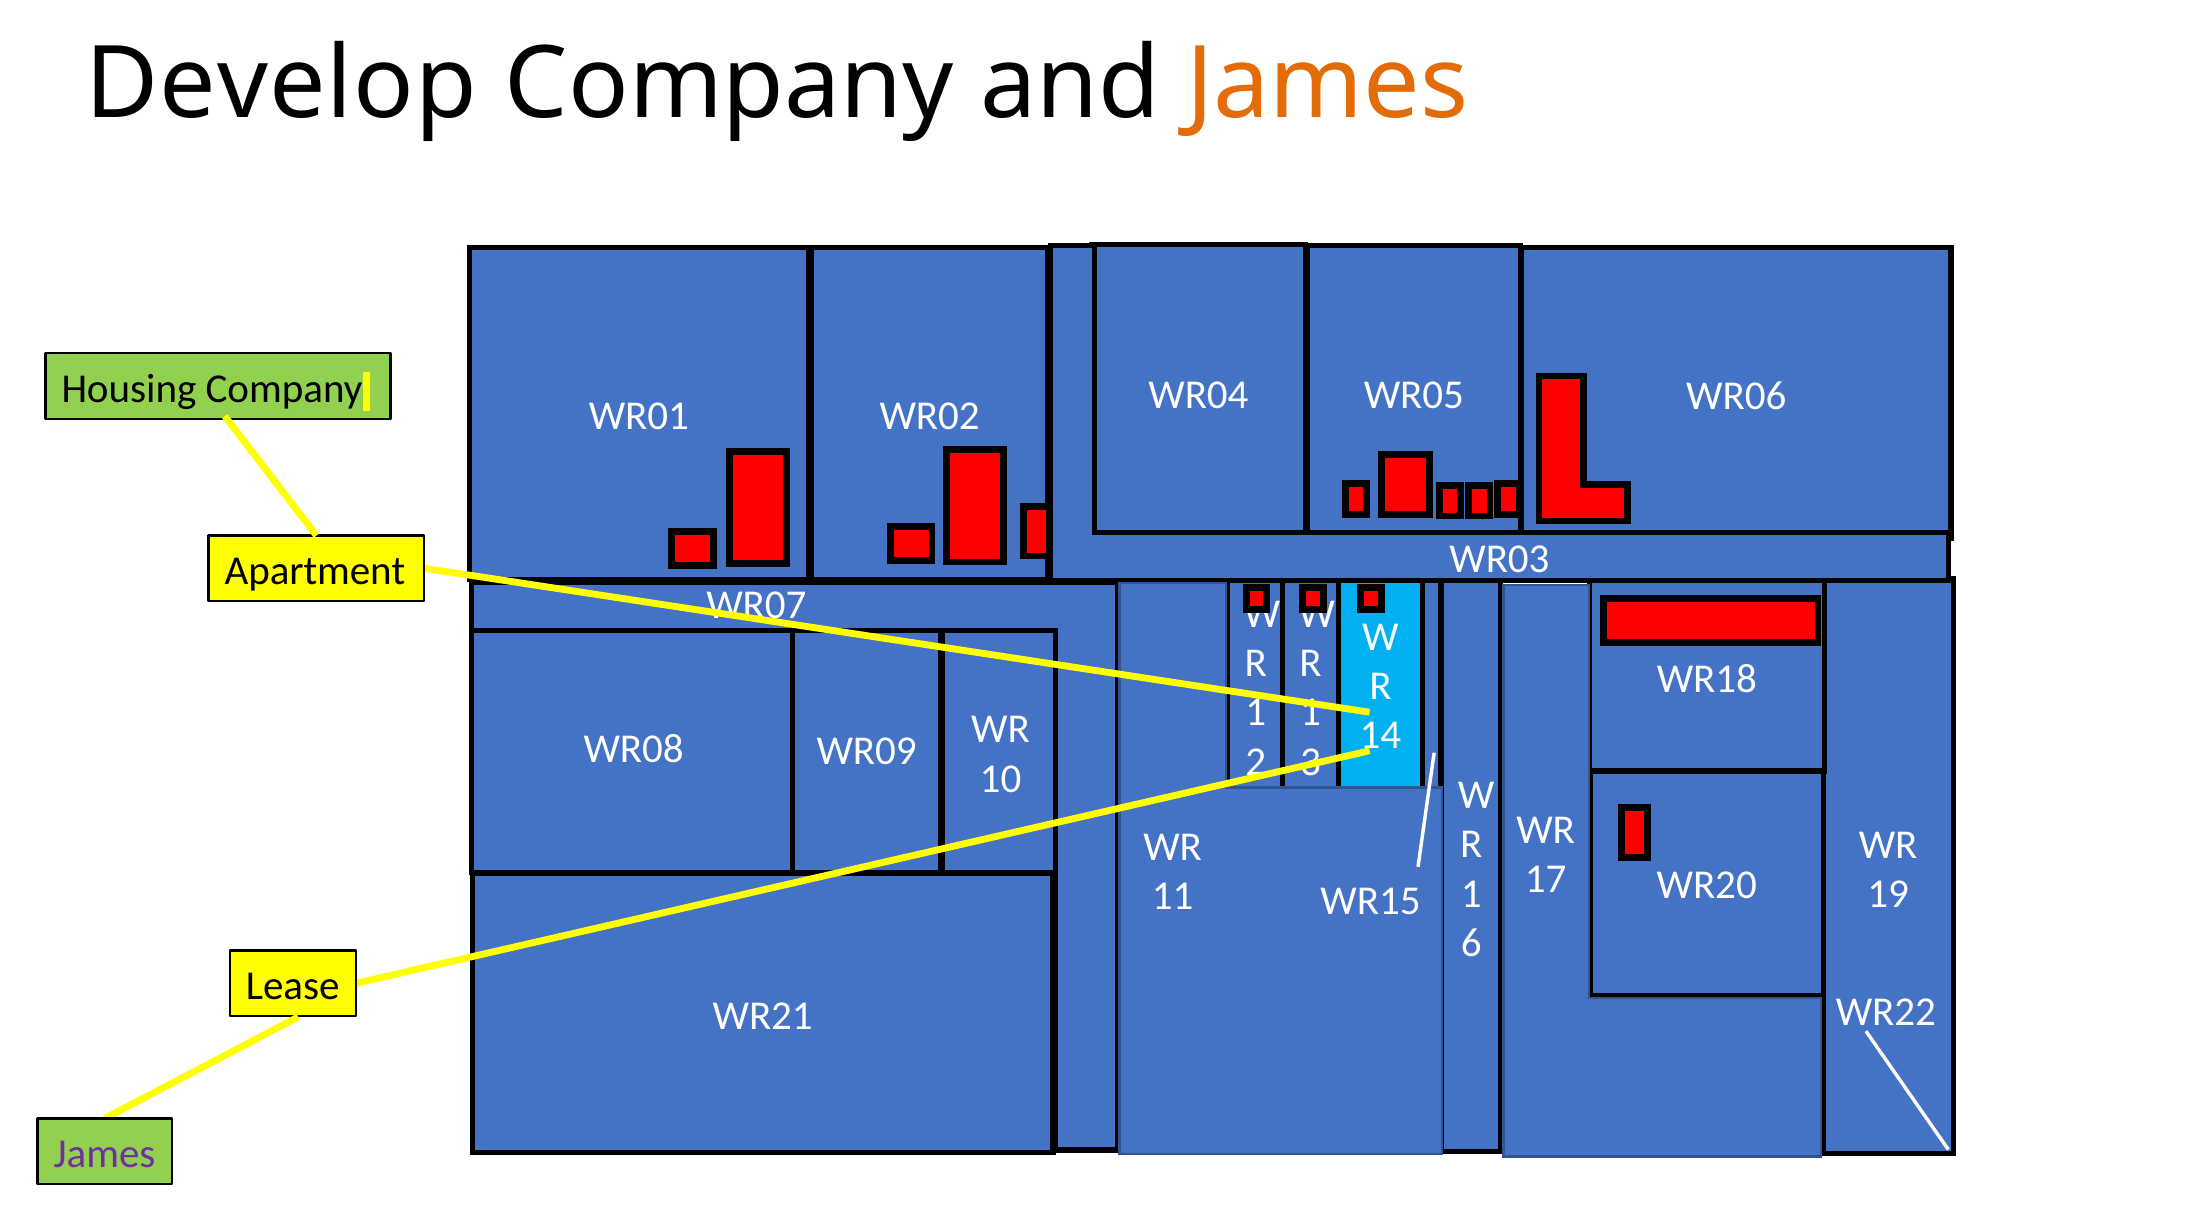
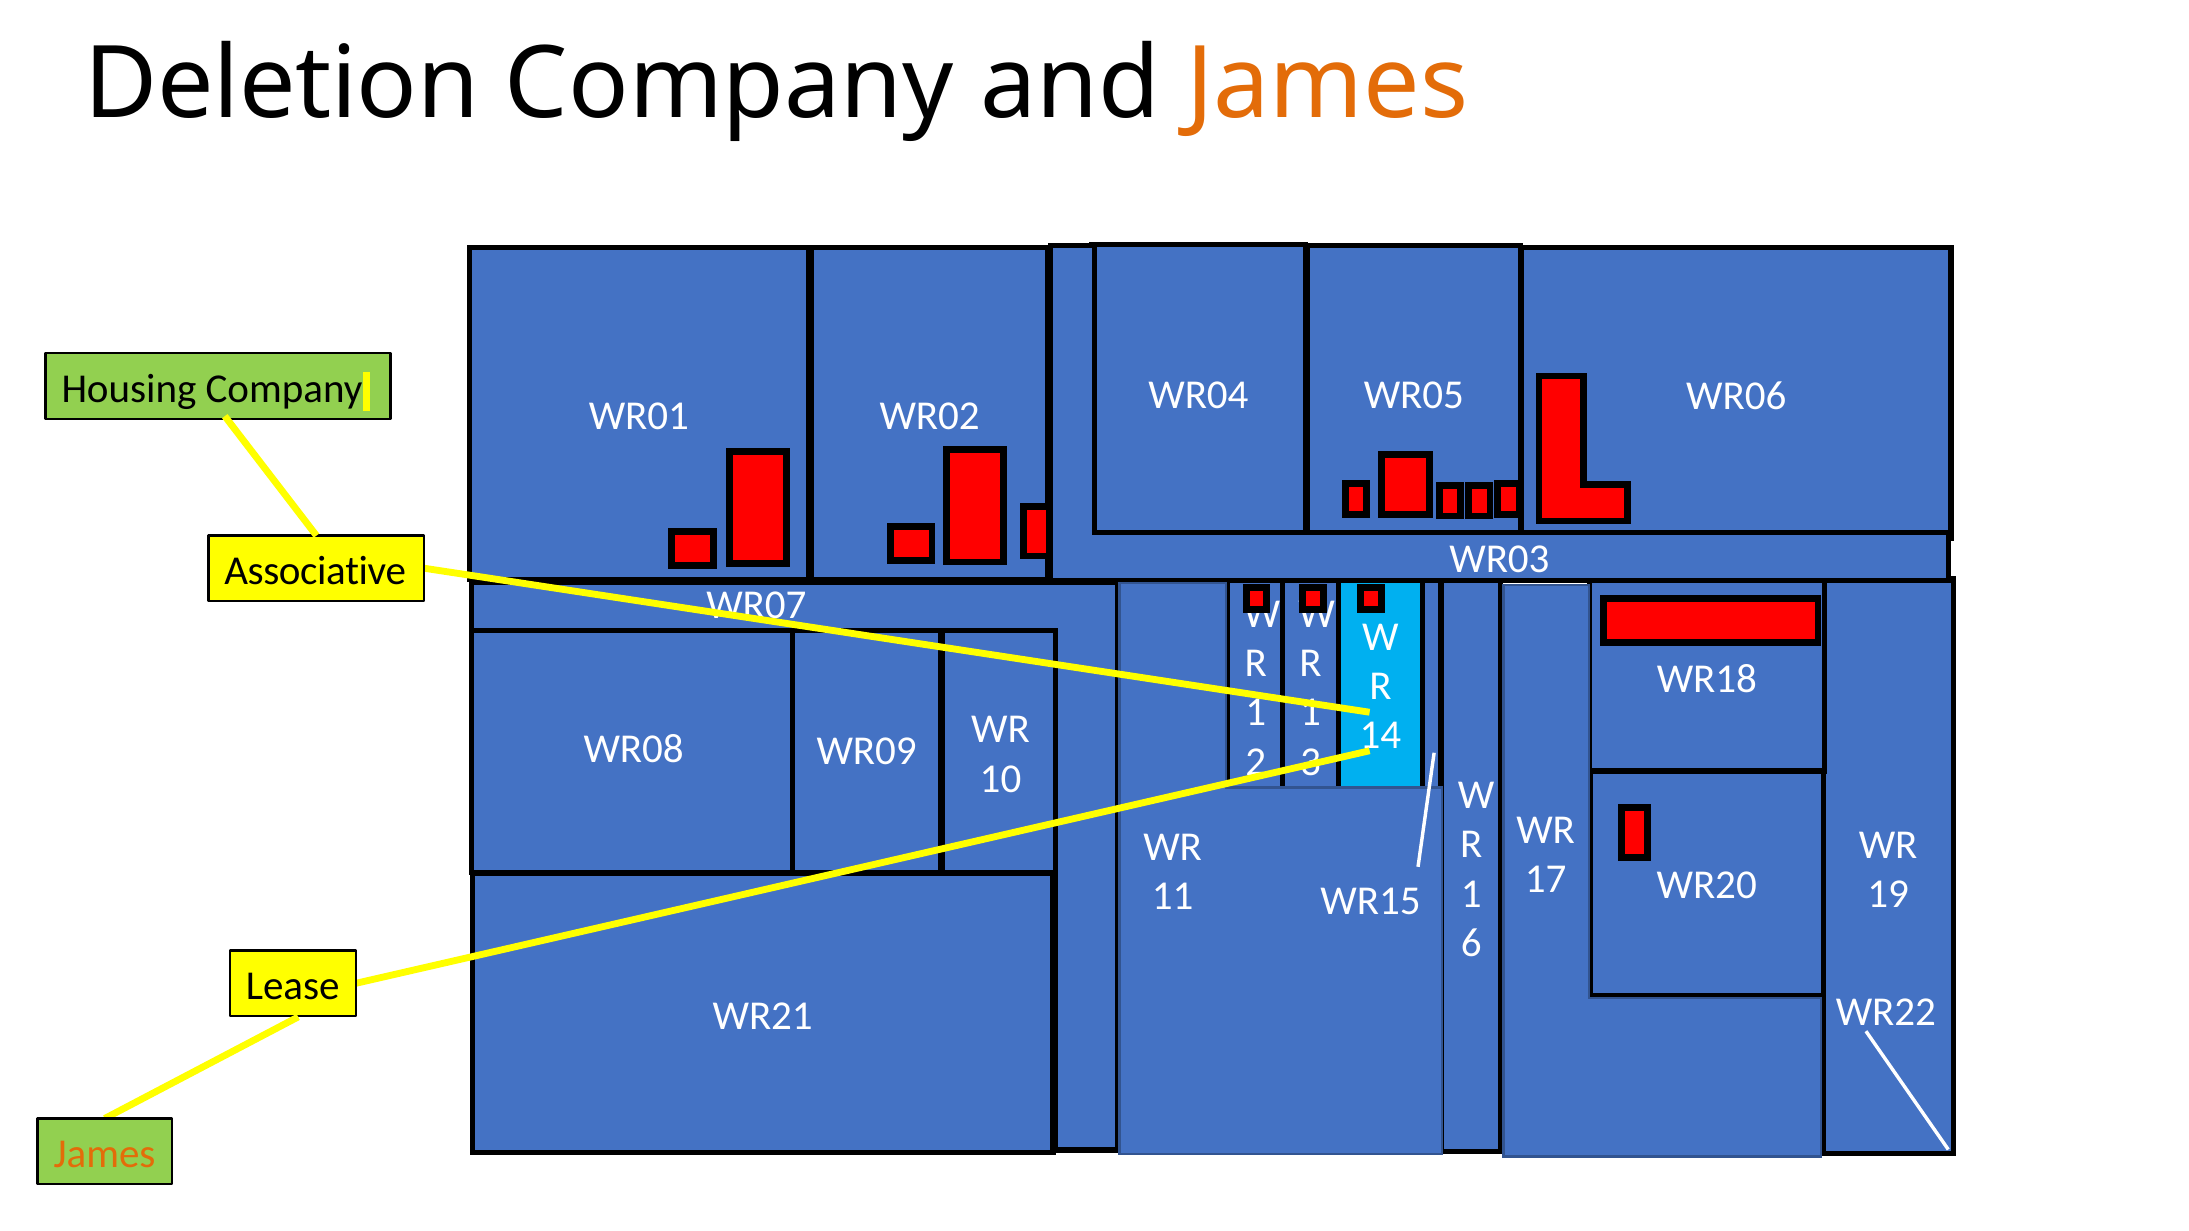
Develop: Develop -> Deletion
Apartment: Apartment -> Associative
James at (105, 1154) colour: purple -> orange
